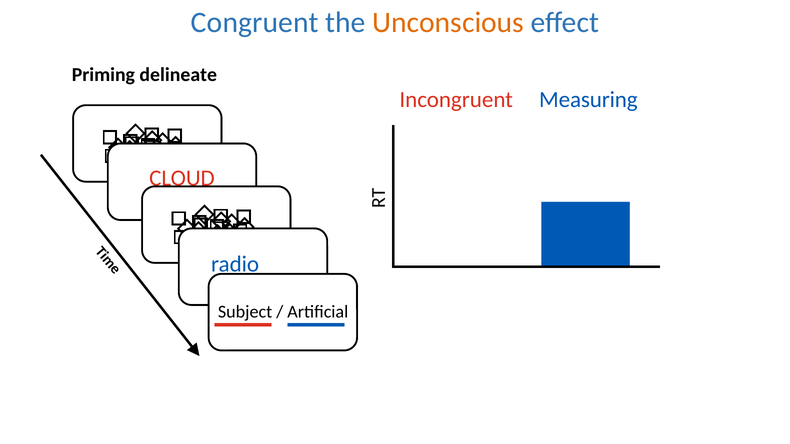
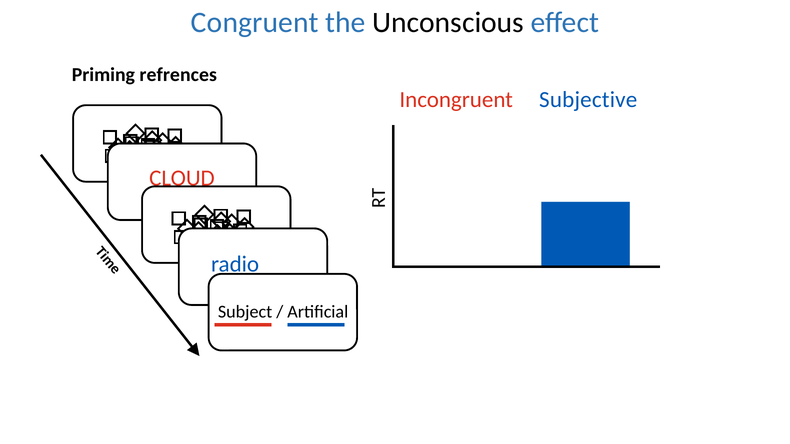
Unconscious colour: orange -> black
delineate: delineate -> refrences
Measuring: Measuring -> Subjective
